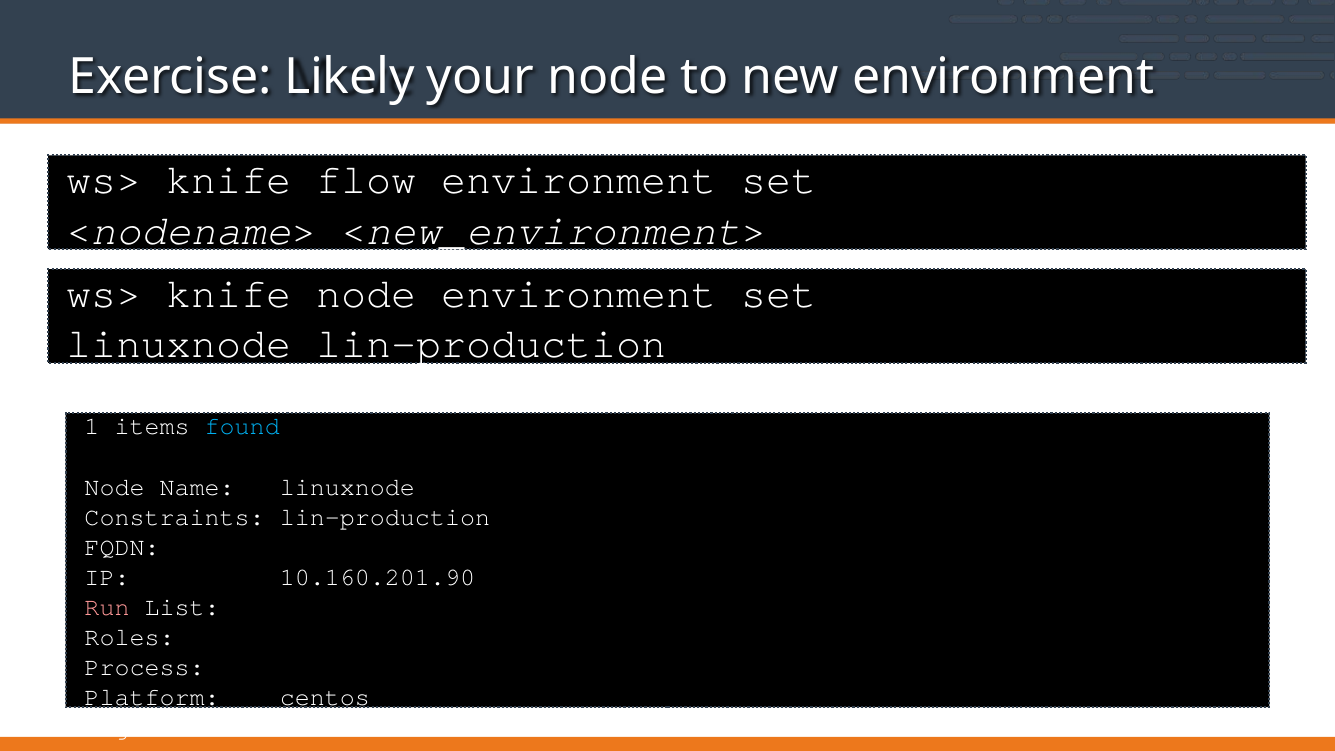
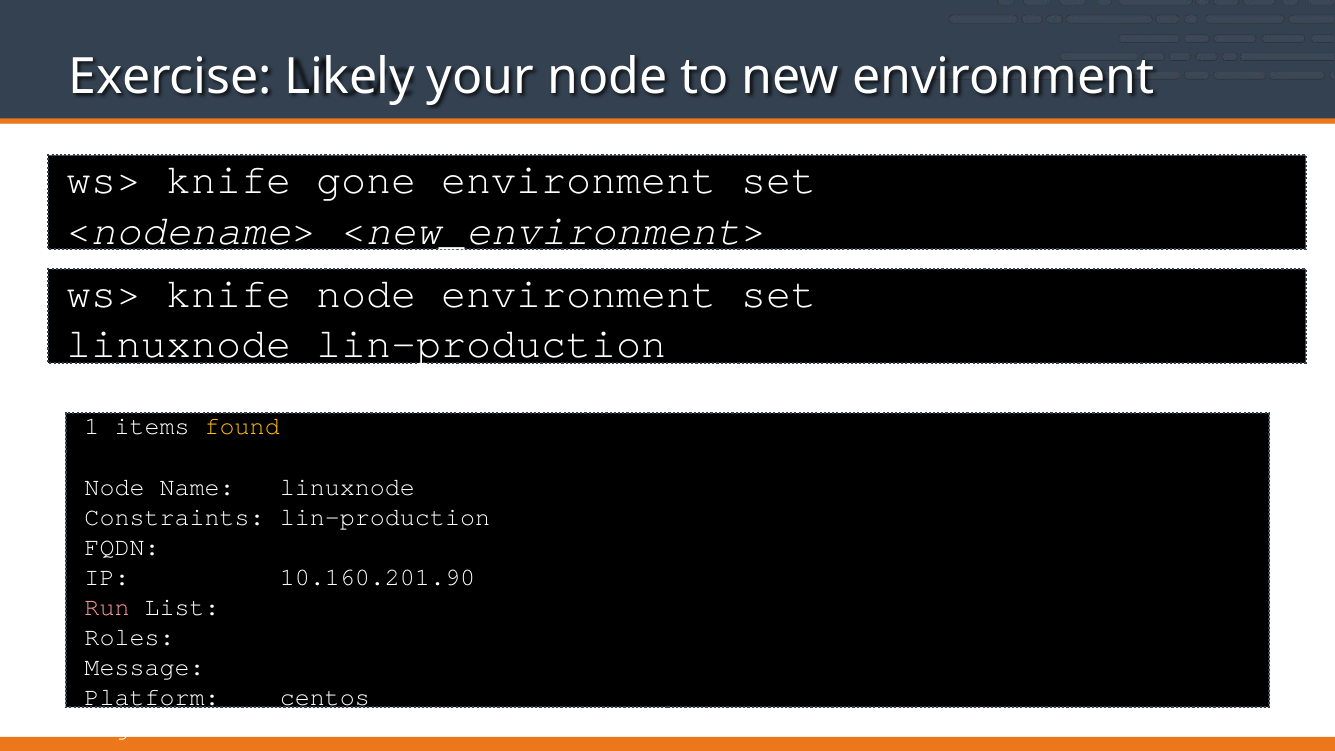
flow: flow -> gone
found colour: light blue -> yellow
Process: Process -> Message
